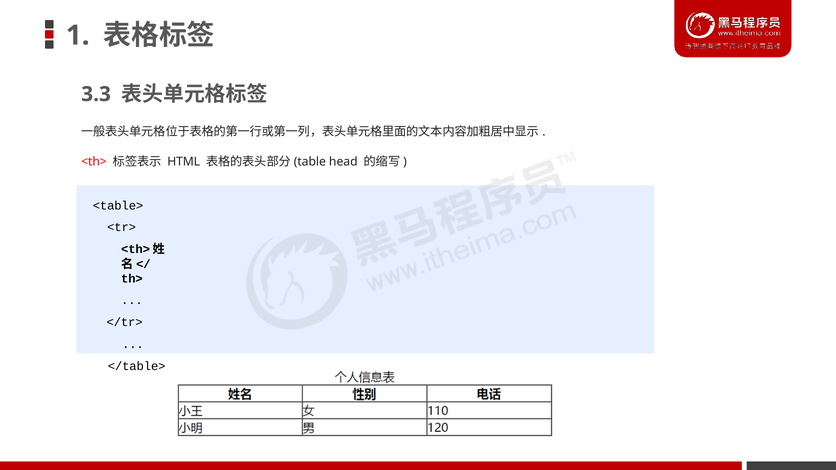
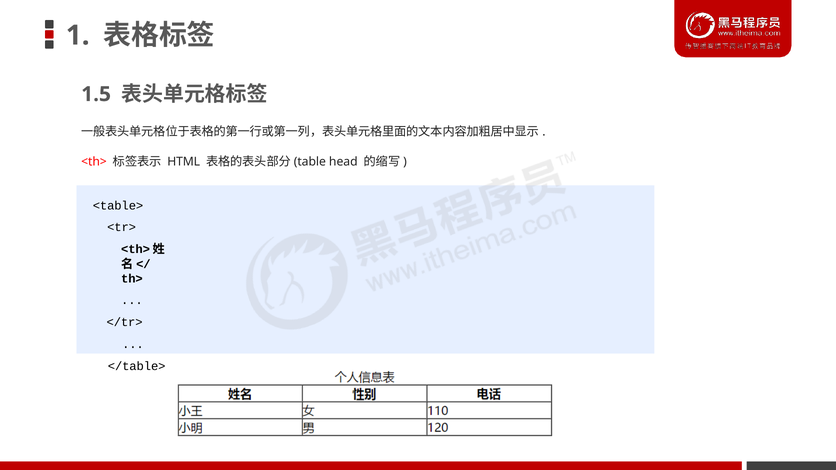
3.3: 3.3 -> 1.5
